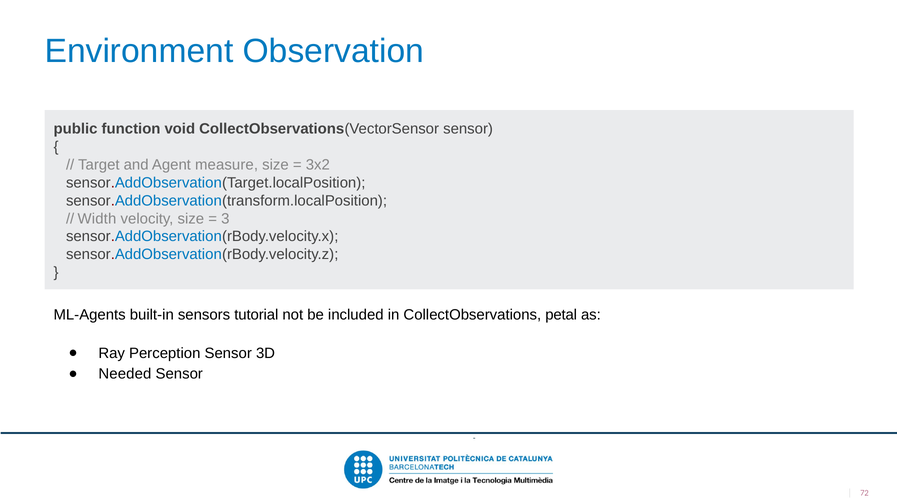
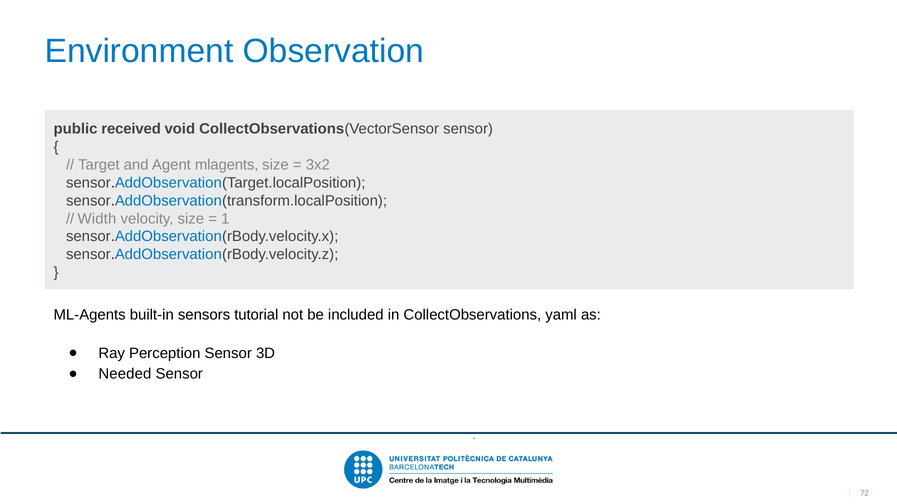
function: function -> received
measure: measure -> mlagents
3: 3 -> 1
petal: petal -> yaml
